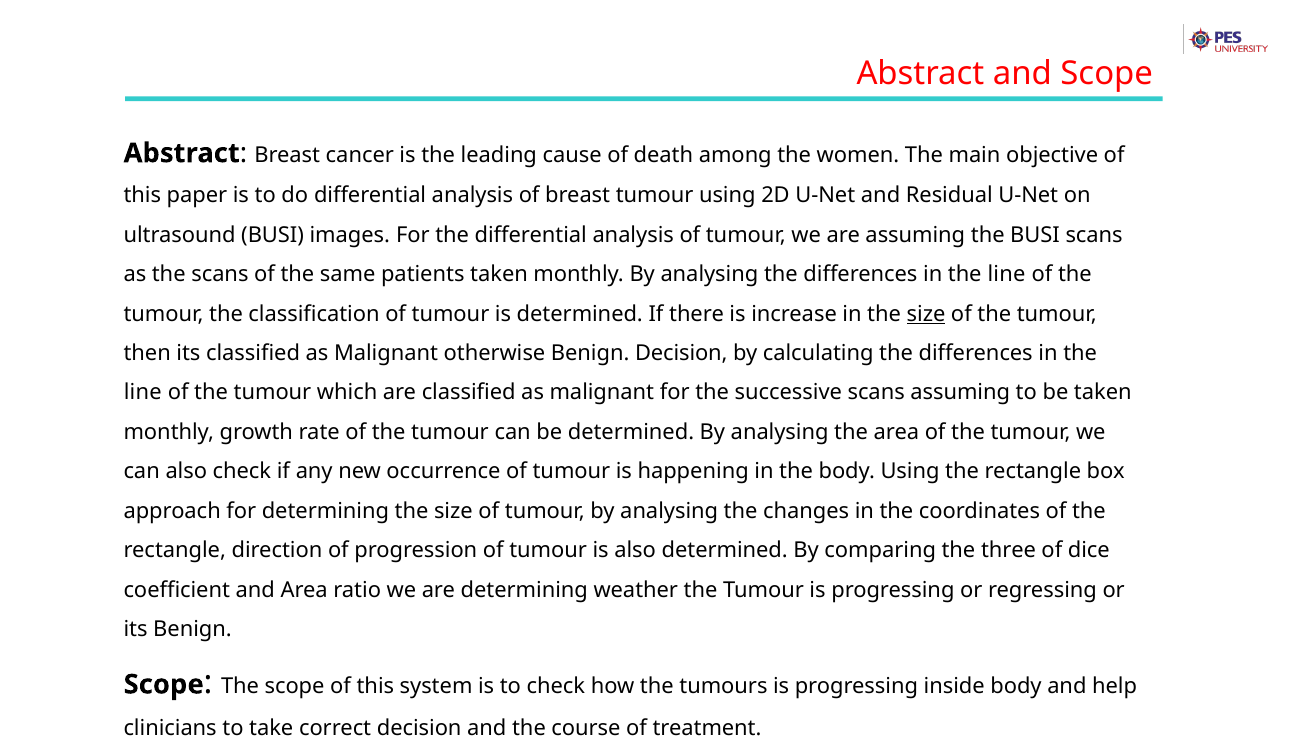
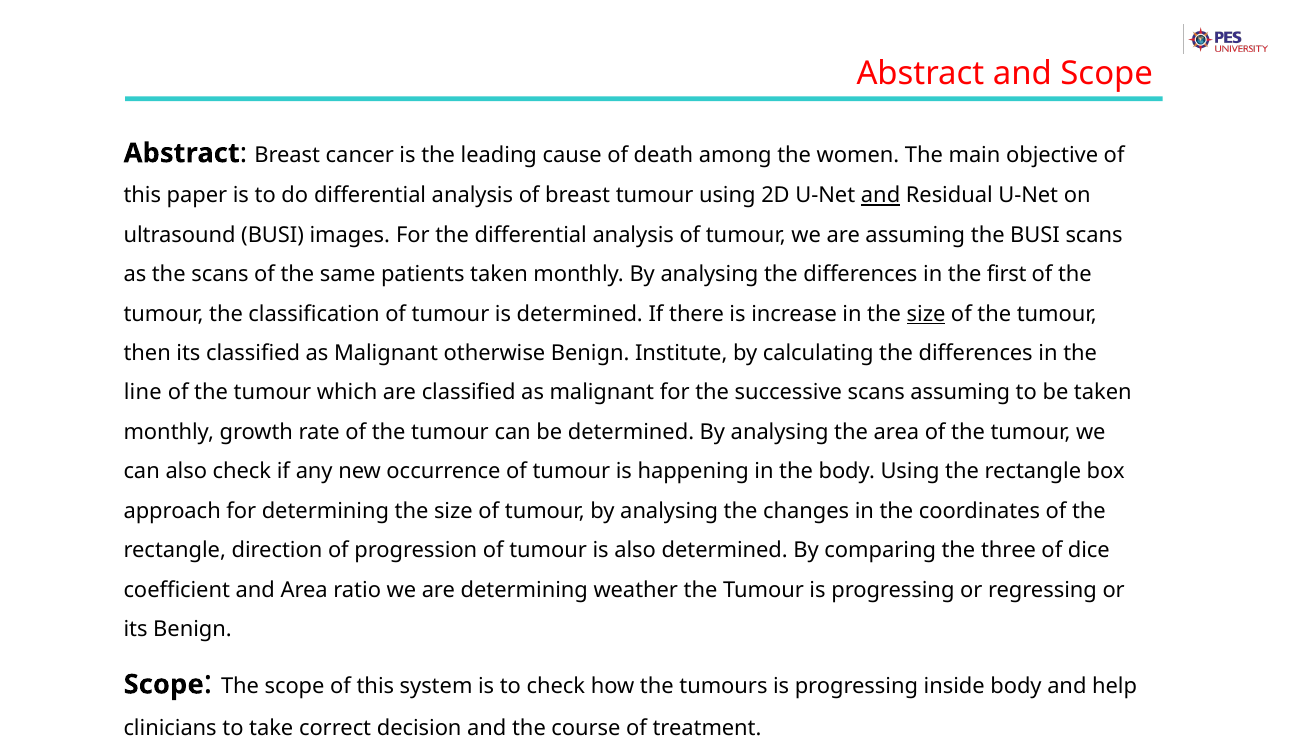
and at (881, 196) underline: none -> present
line at (1007, 274): line -> first
Benign Decision: Decision -> Institute
